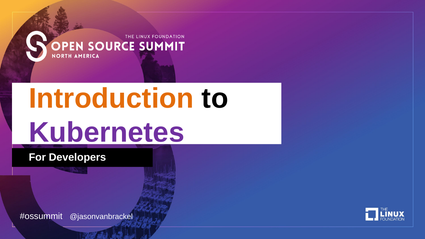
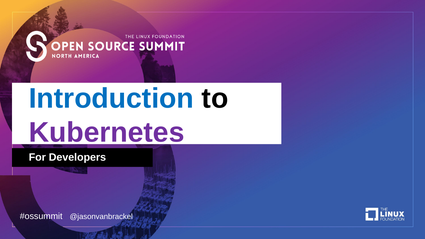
Introduction colour: orange -> blue
